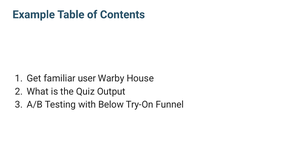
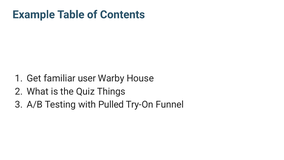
Output: Output -> Things
Below: Below -> Pulled
